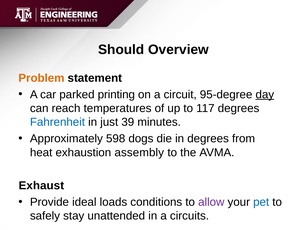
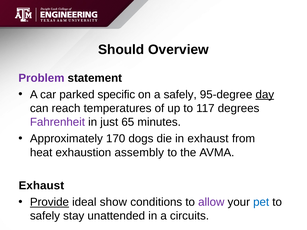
Problem colour: orange -> purple
printing: printing -> specific
a circuit: circuit -> safely
Fahrenheit colour: blue -> purple
39: 39 -> 65
598: 598 -> 170
in degrees: degrees -> exhaust
Provide underline: none -> present
loads: loads -> show
